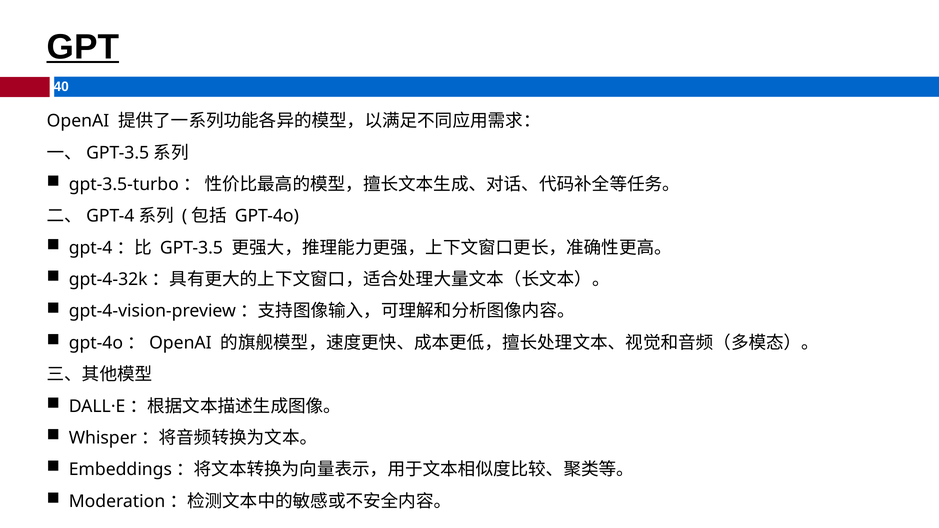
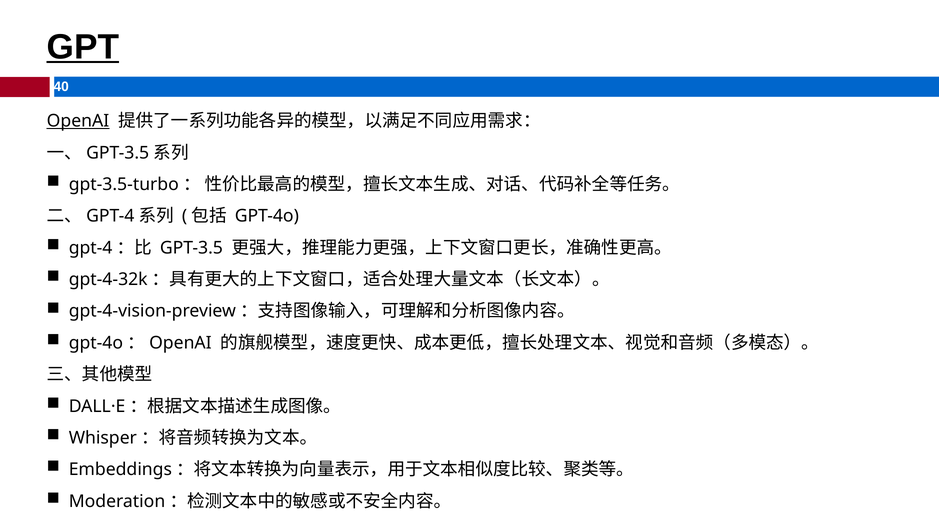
OpenAI underline: none -> present
